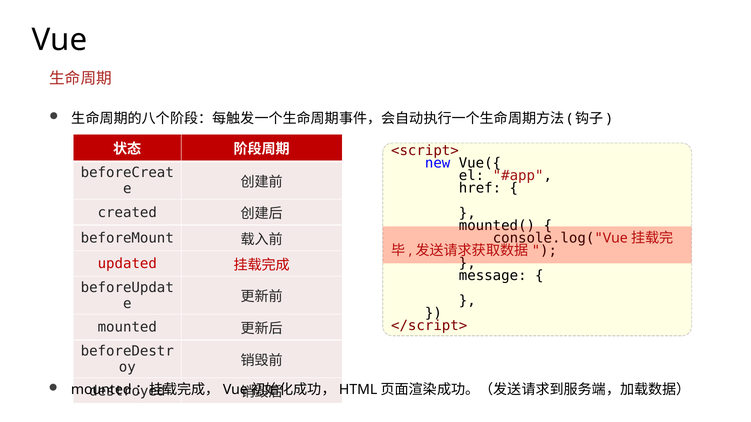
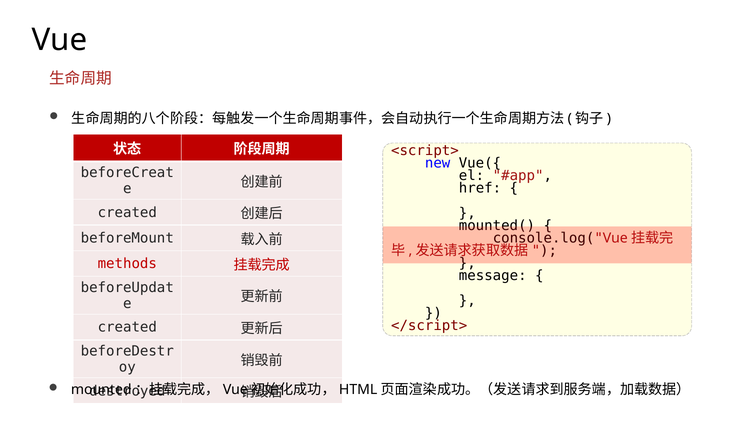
updated: updated -> methods
mounted at (127, 328): mounted -> created
